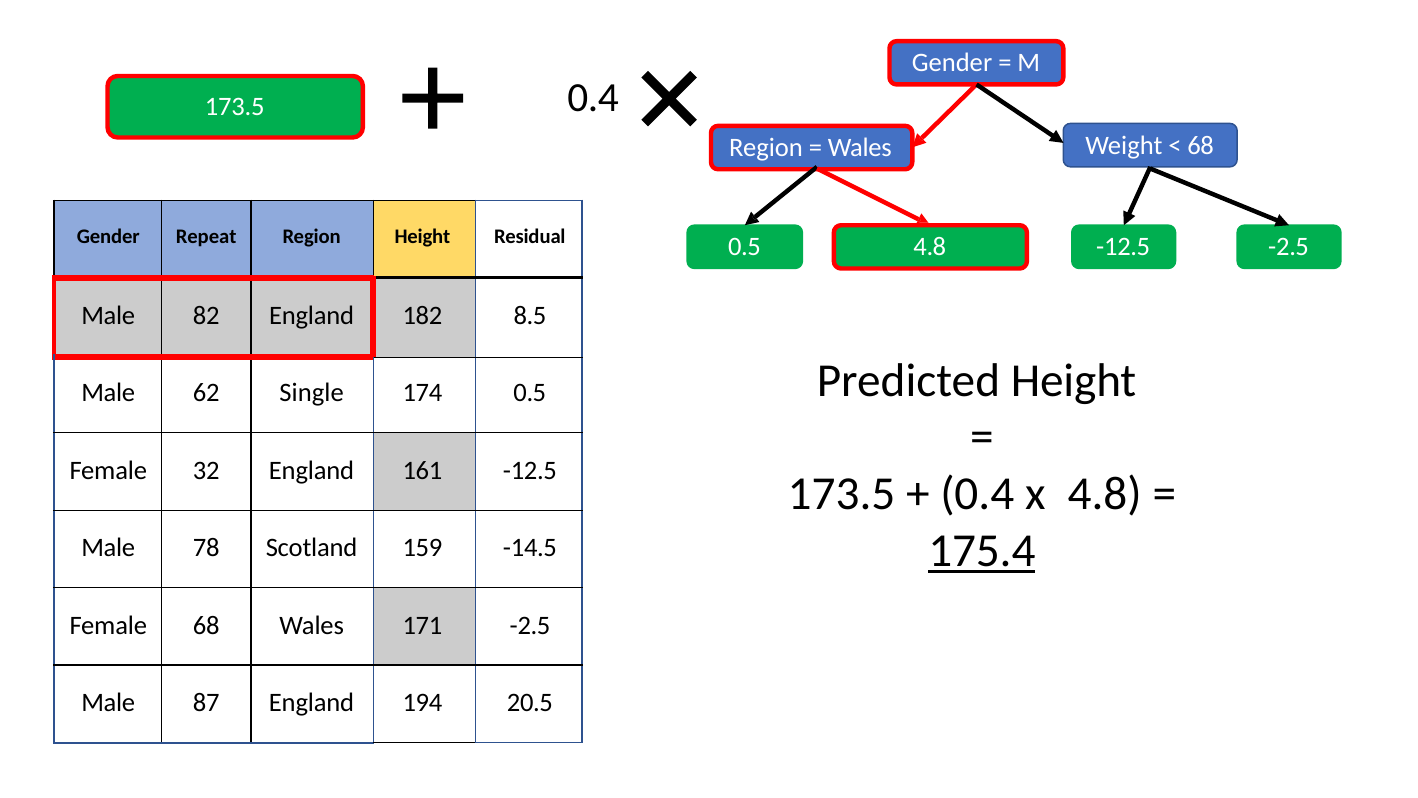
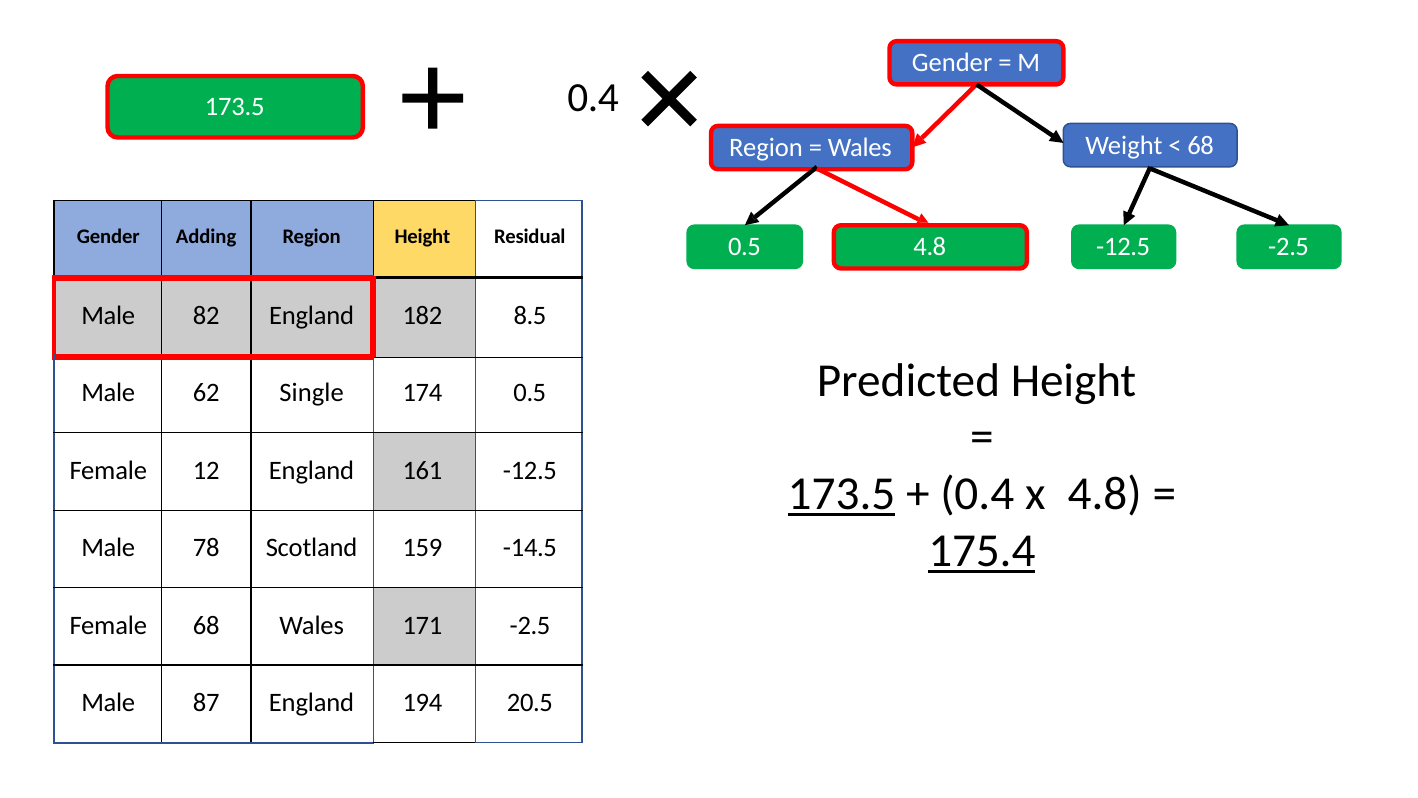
Repeat: Repeat -> Adding
32: 32 -> 12
173.5 at (842, 494) underline: none -> present
